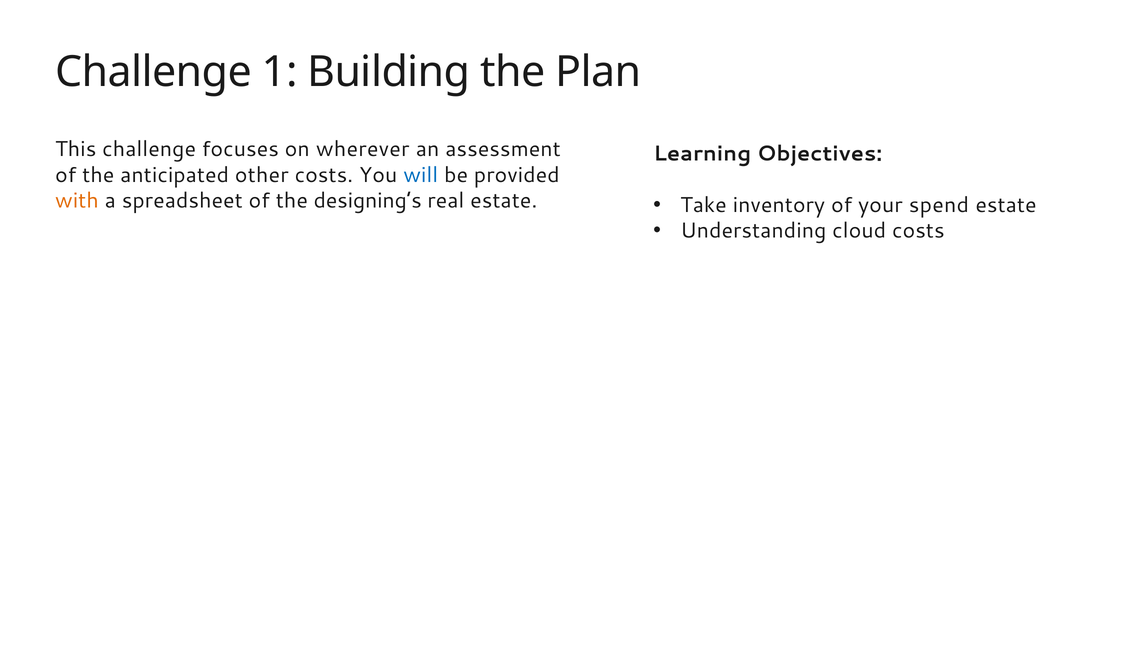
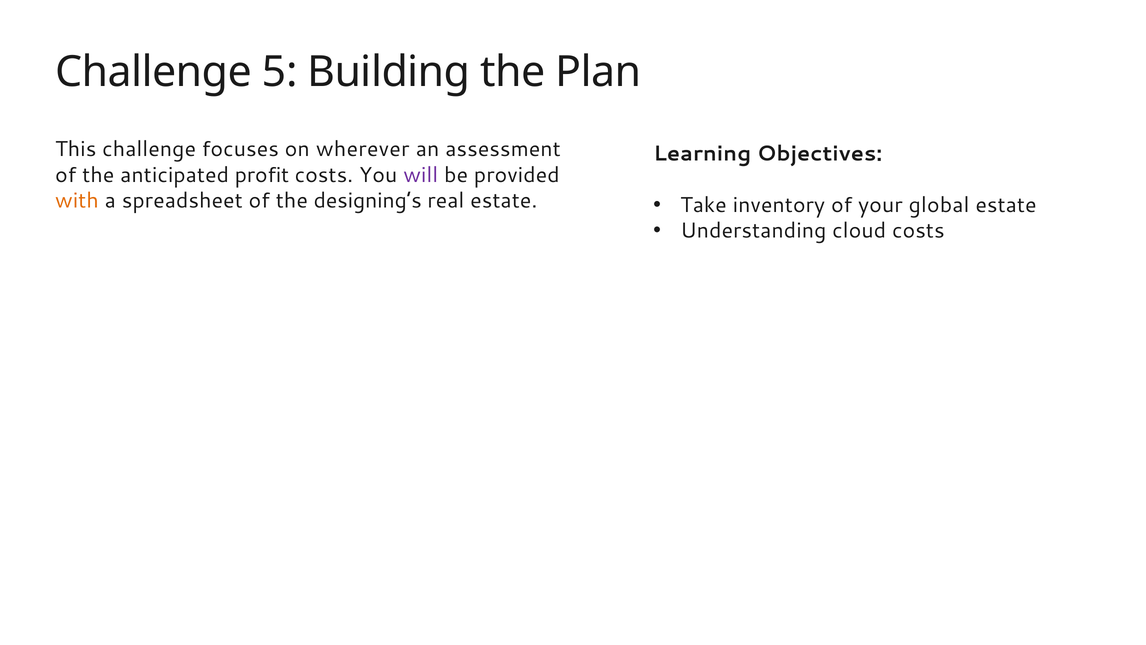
1: 1 -> 5
other: other -> profit
will colour: blue -> purple
spend: spend -> global
